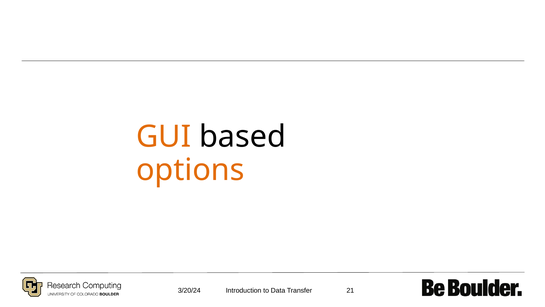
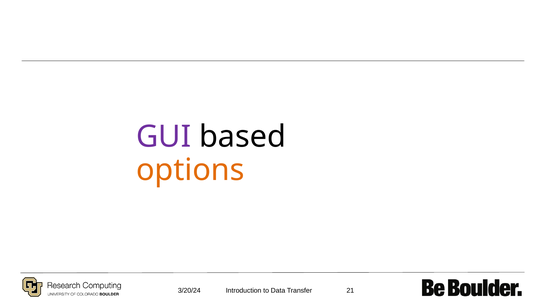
GUI colour: orange -> purple
